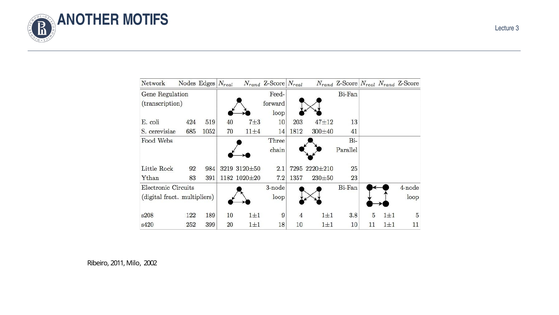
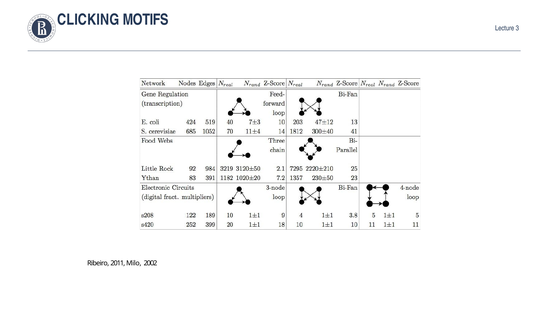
ANOTHER: ANOTHER -> CLICKING
